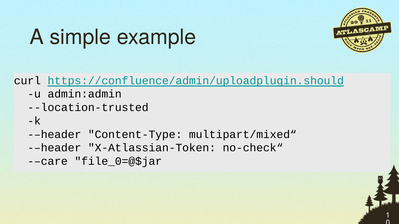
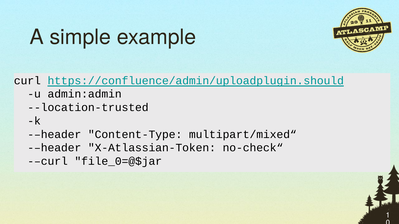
-–care: -–care -> -–curl
